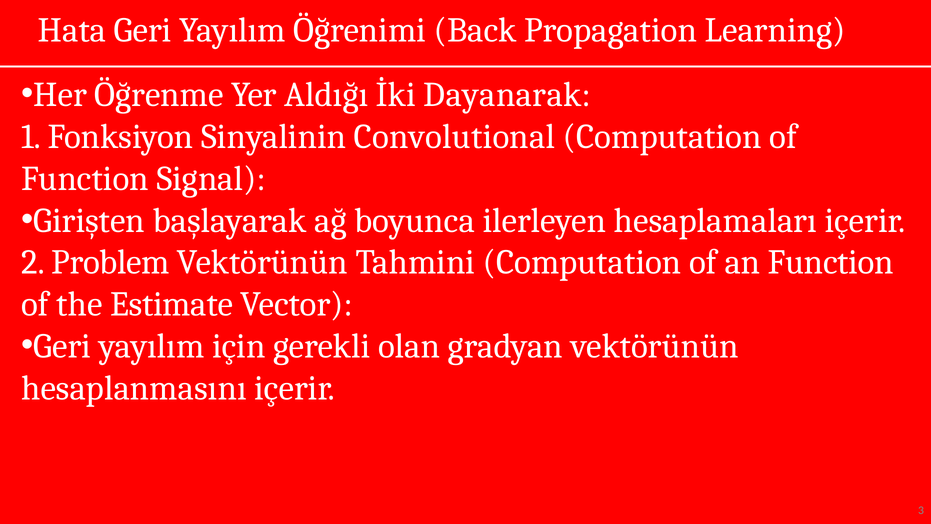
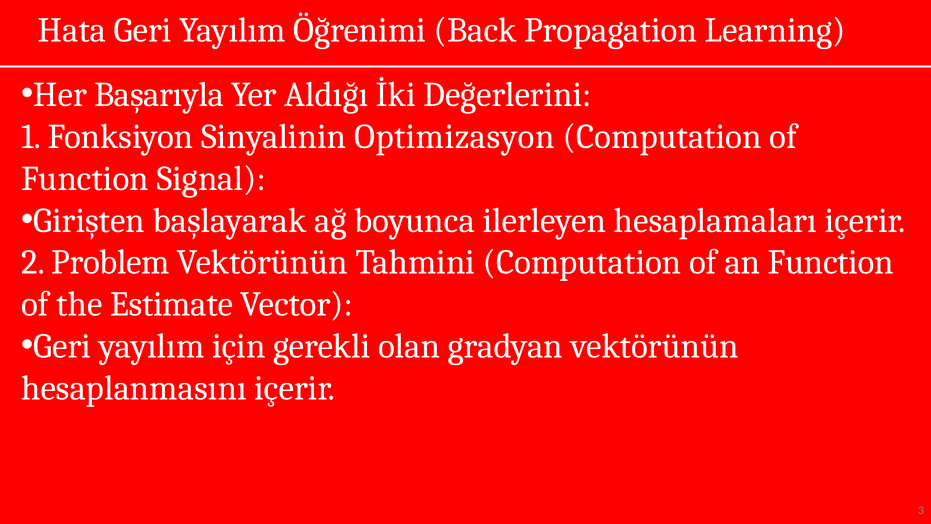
Öğrenme: Öğrenme -> Başarıyla
Dayanarak: Dayanarak -> Değerlerini
Convolutional: Convolutional -> Optimizasyon
